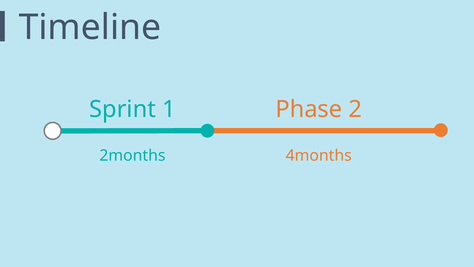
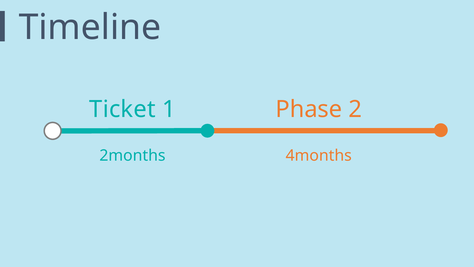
Sprint: Sprint -> Ticket
